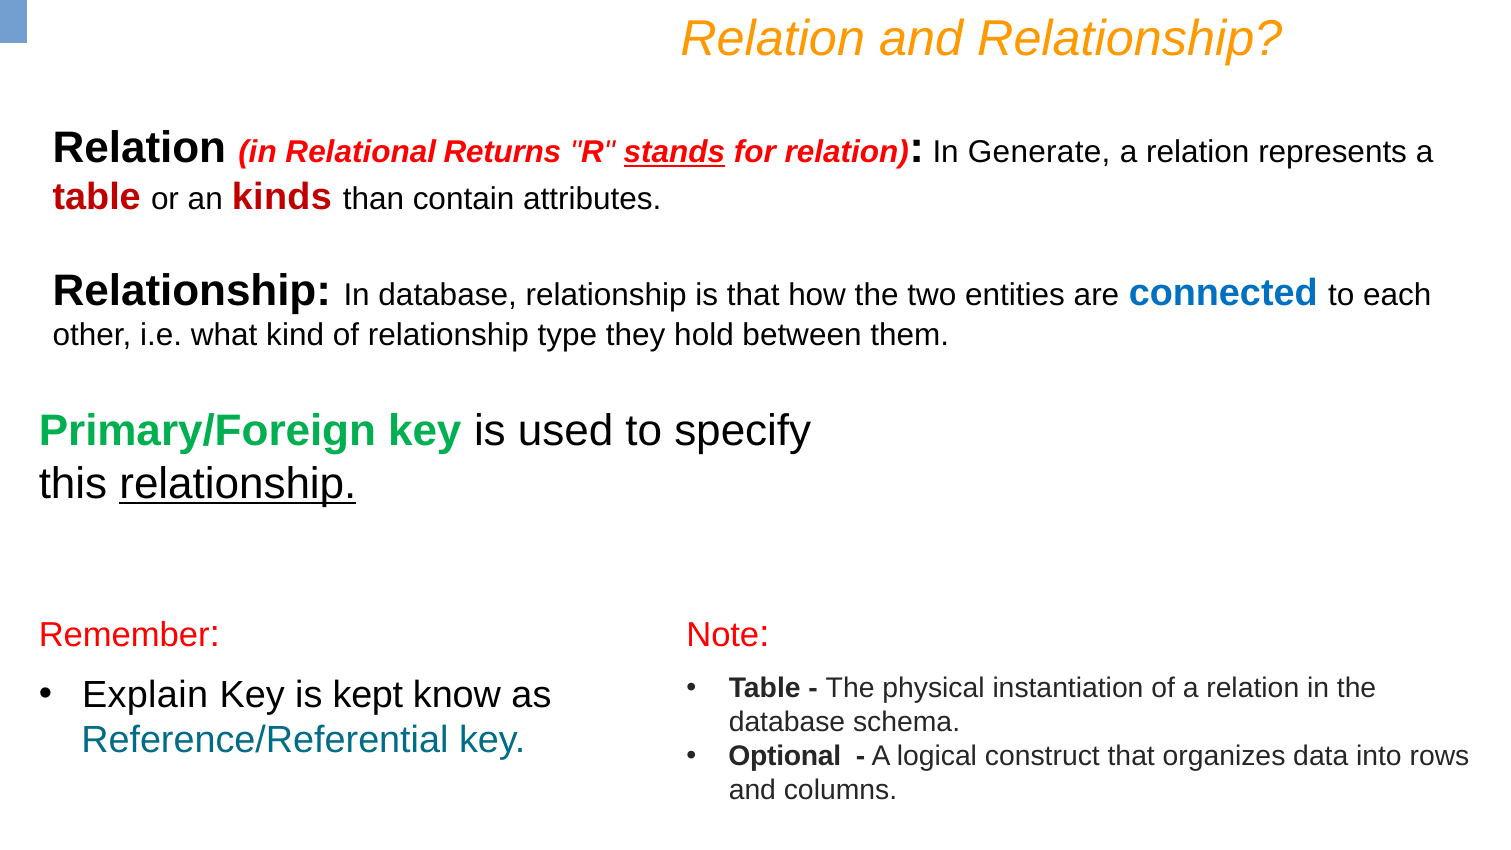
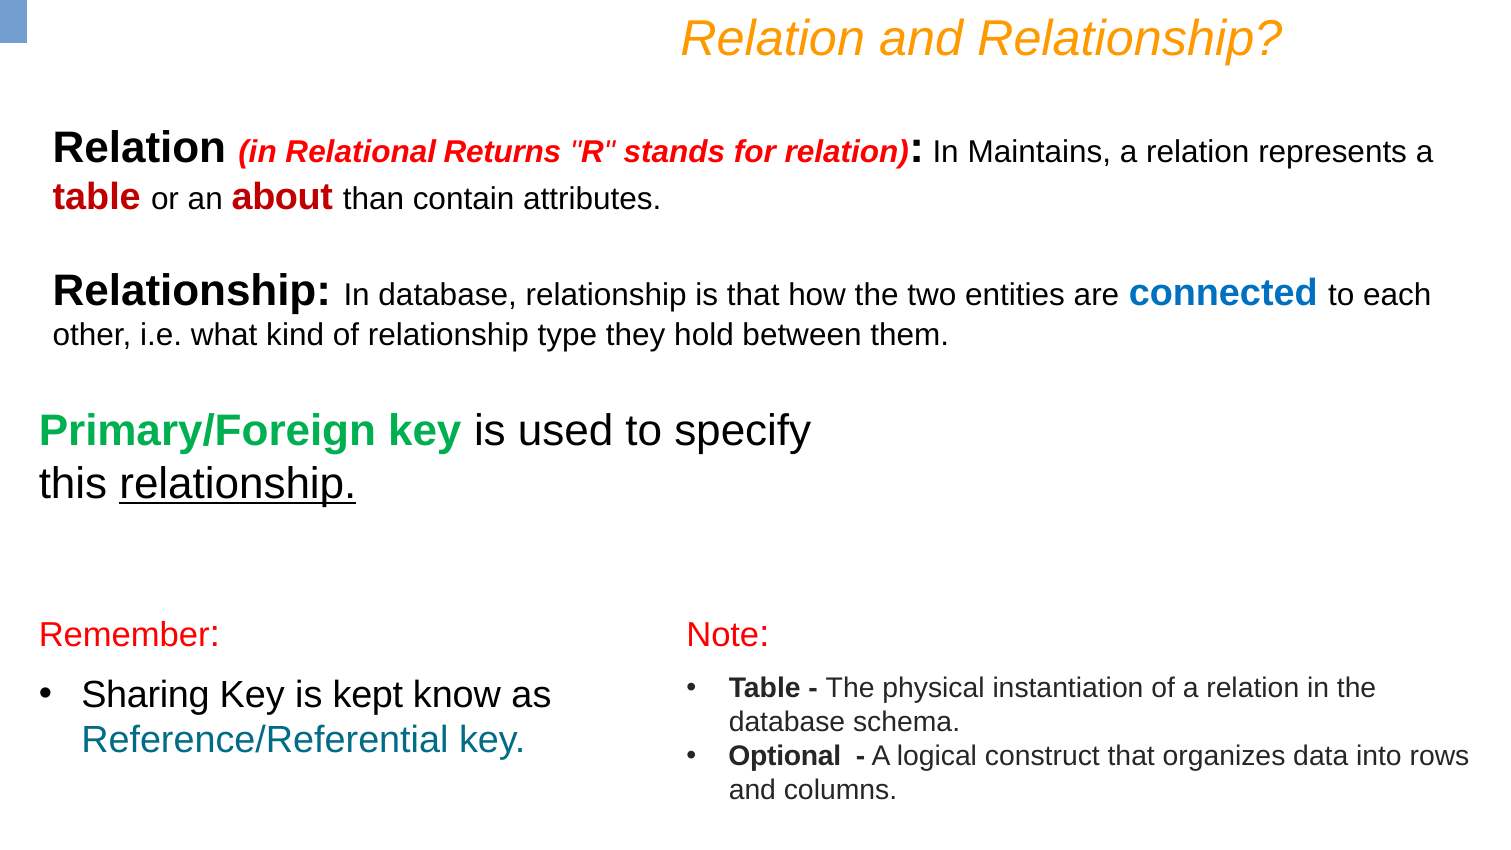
stands underline: present -> none
Generate: Generate -> Maintains
kinds: kinds -> about
Explain: Explain -> Sharing
